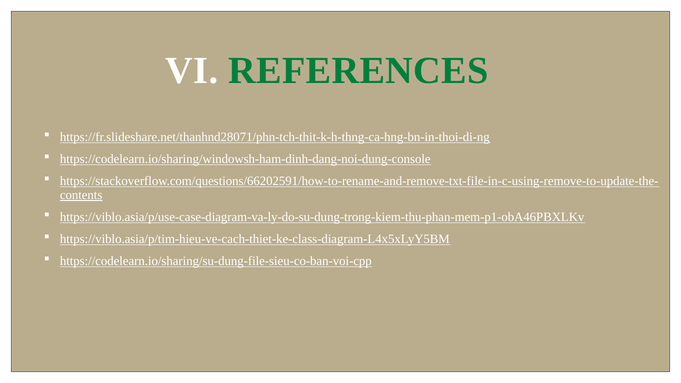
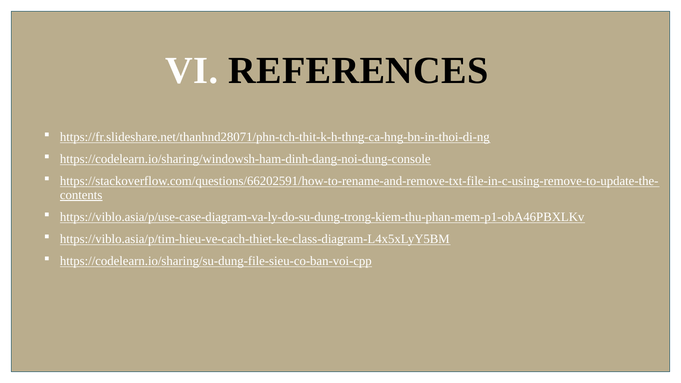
REFERENCES colour: green -> black
